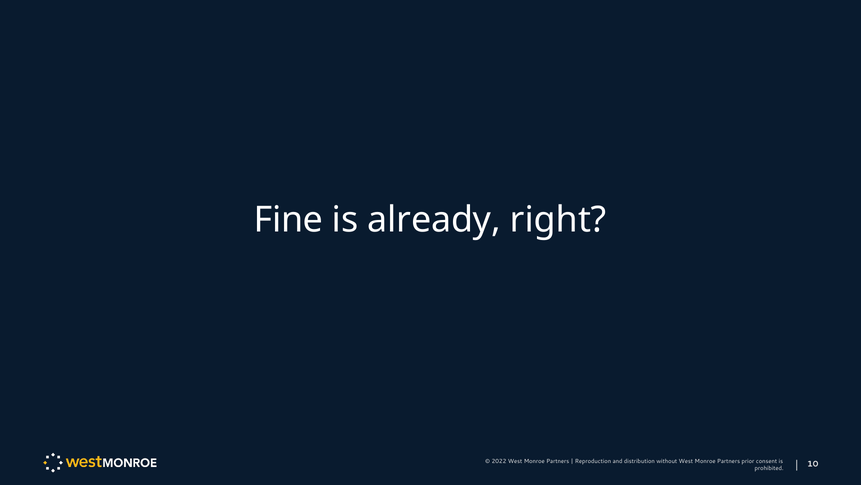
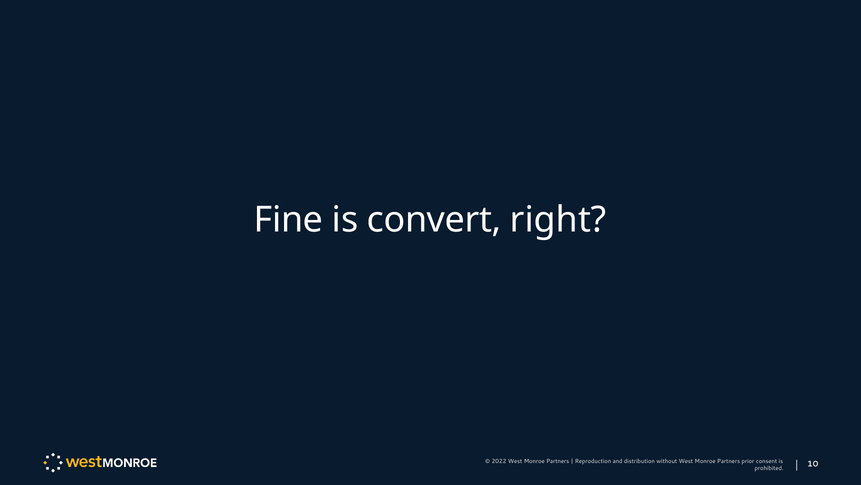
already: already -> convert
